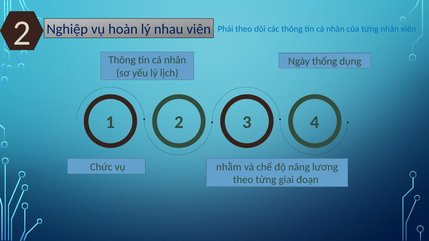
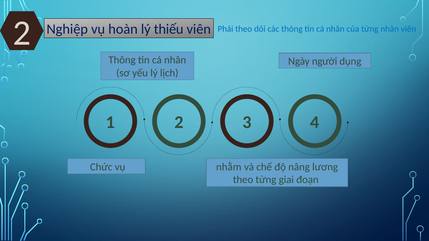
nhau: nhau -> thiếu
thống: thống -> người
